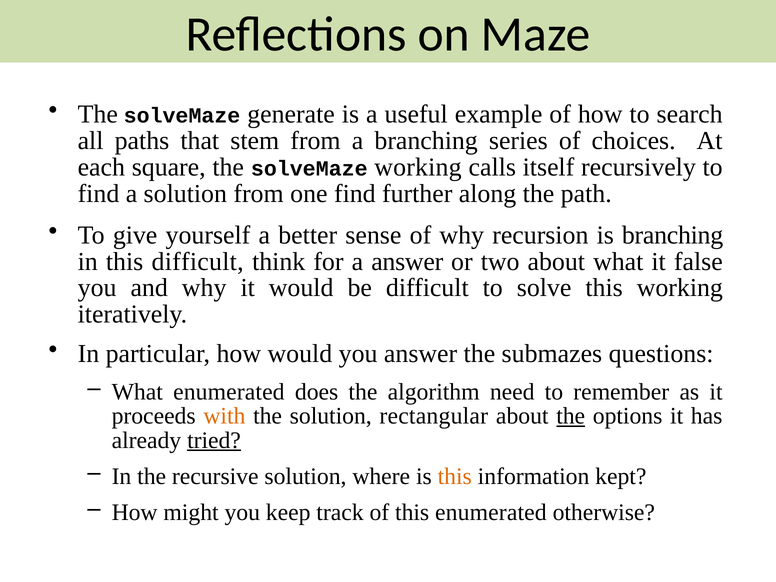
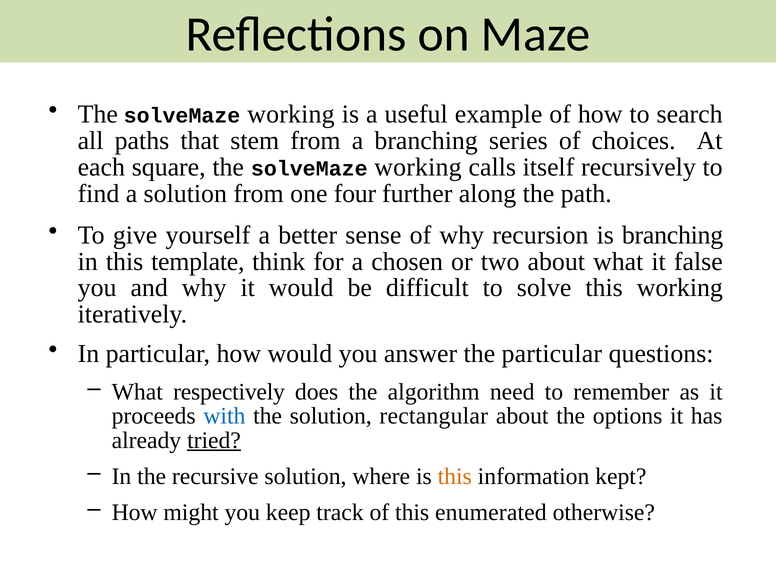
generate at (291, 114): generate -> working
one find: find -> four
this difficult: difficult -> template
a answer: answer -> chosen
the submazes: submazes -> particular
What enumerated: enumerated -> respectively
with colour: orange -> blue
the at (571, 416) underline: present -> none
